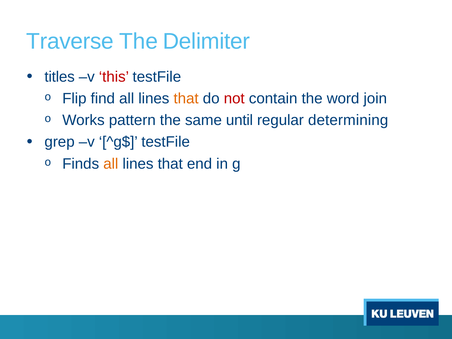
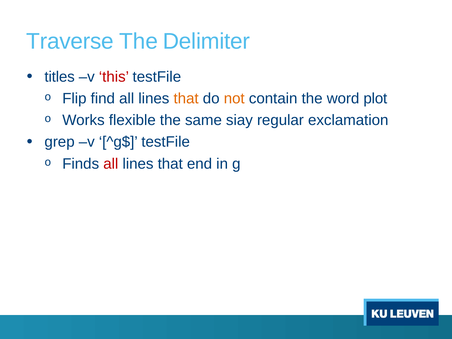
not colour: red -> orange
join: join -> plot
pattern: pattern -> flexible
until: until -> siay
determining: determining -> exclamation
all at (111, 164) colour: orange -> red
